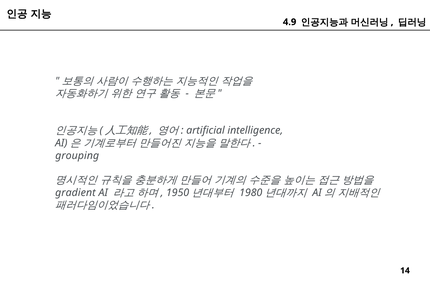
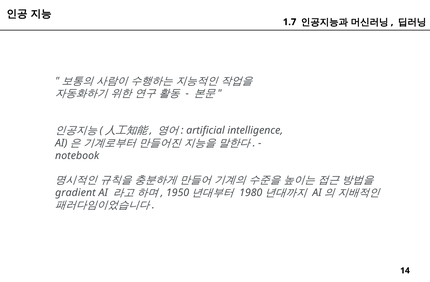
4.9: 4.9 -> 1.7
grouping: grouping -> notebook
